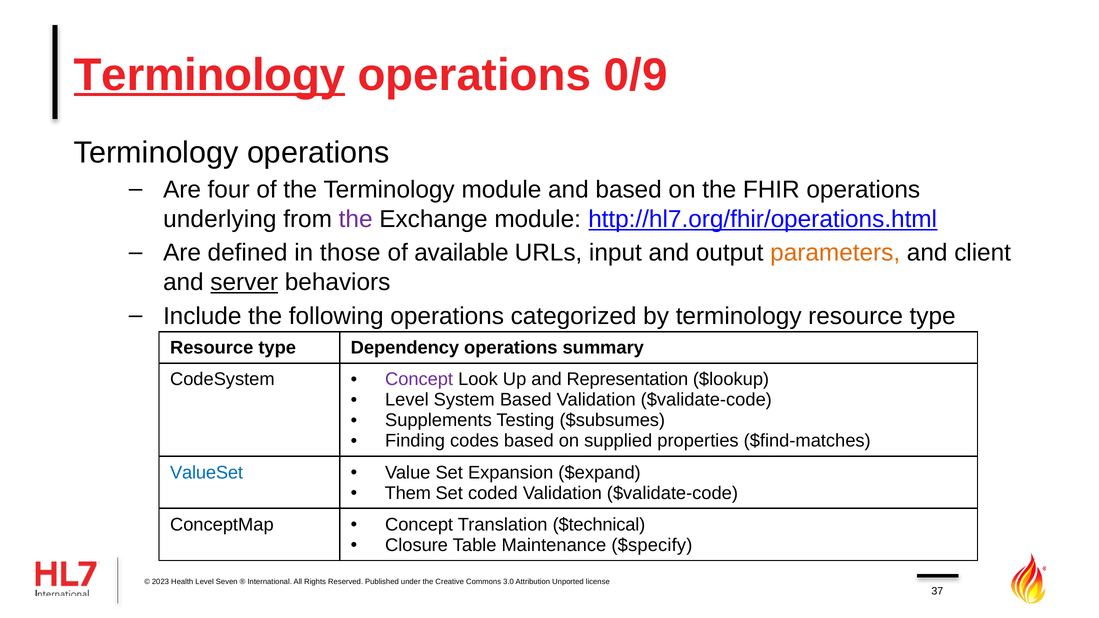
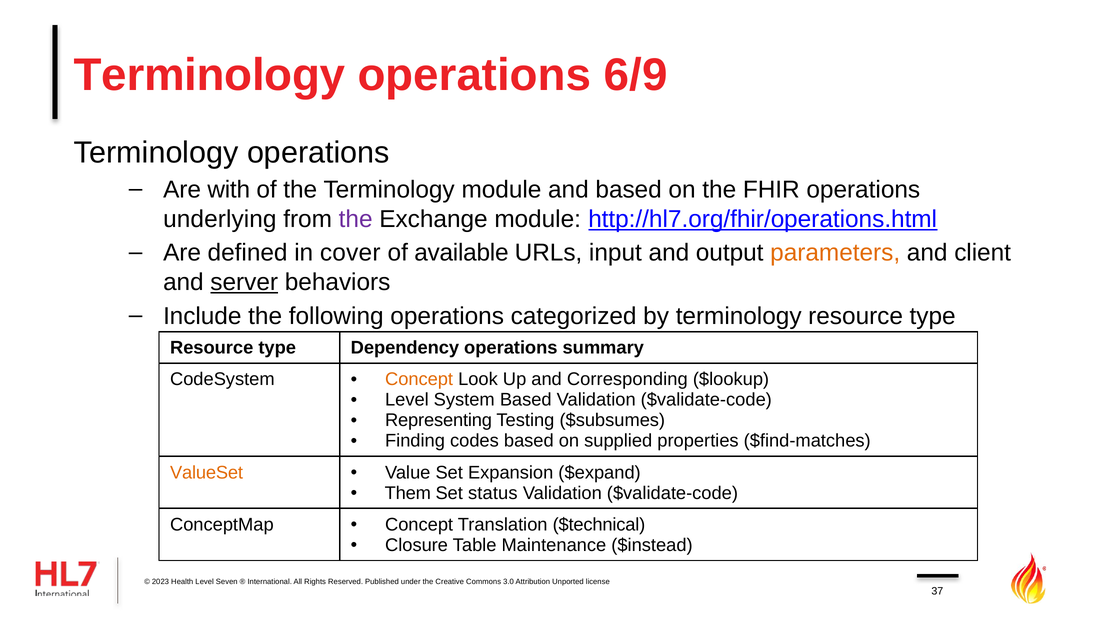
Terminology at (209, 75) underline: present -> none
0/9: 0/9 -> 6/9
four: four -> with
those: those -> cover
Concept at (419, 380) colour: purple -> orange
Representation: Representation -> Corresponding
Supplements: Supplements -> Representing
ValueSet colour: blue -> orange
coded: coded -> status
$specify: $specify -> $instead
